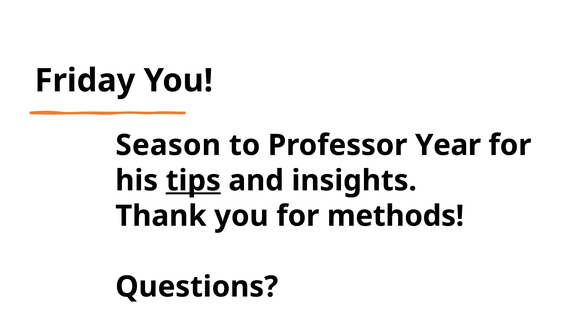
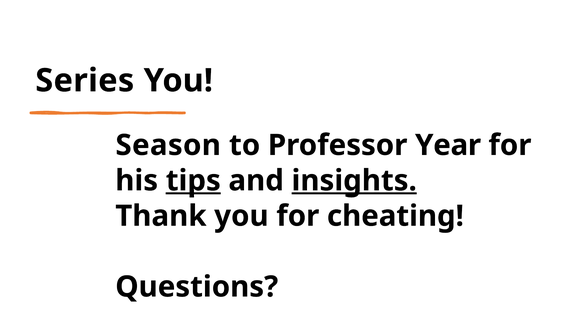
Friday: Friday -> Series
insights underline: none -> present
methods: methods -> cheating
